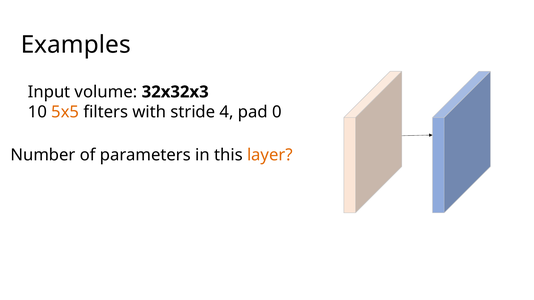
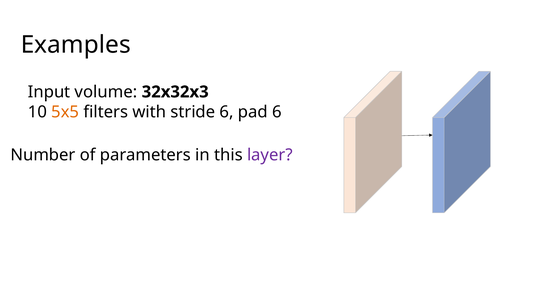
stride 4: 4 -> 6
pad 0: 0 -> 6
layer colour: orange -> purple
